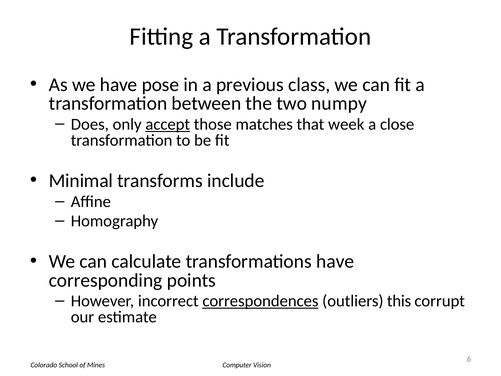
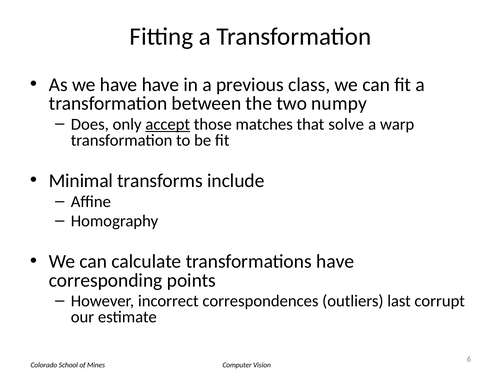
have pose: pose -> have
week: week -> solve
close: close -> warp
correspondences underline: present -> none
this: this -> last
